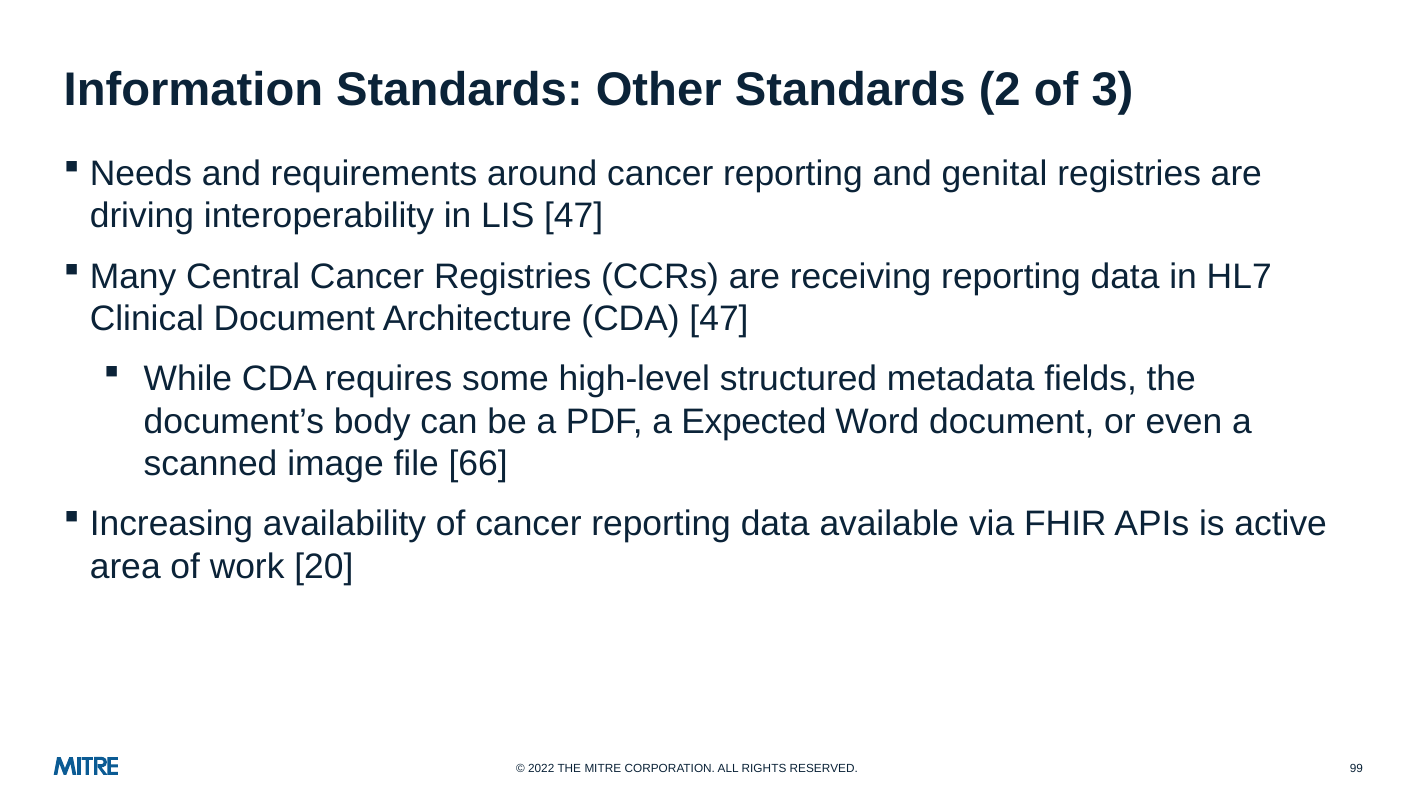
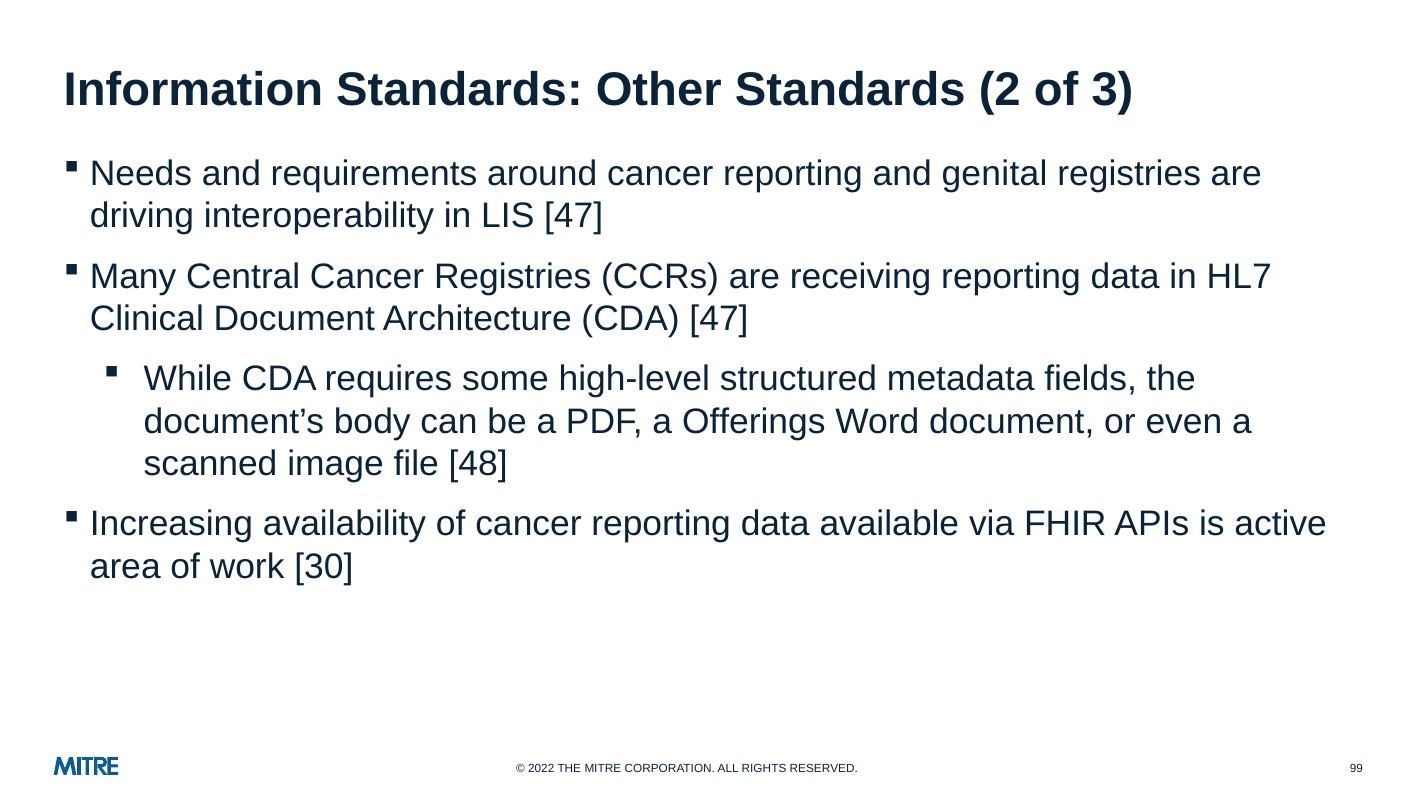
Expected: Expected -> Offerings
66: 66 -> 48
20: 20 -> 30
